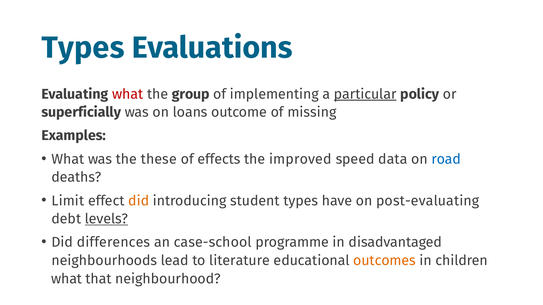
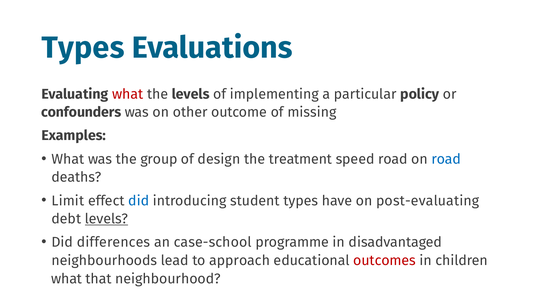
the group: group -> levels
particular underline: present -> none
superficially: superficially -> confounders
loans: loans -> other
these: these -> group
effects: effects -> design
improved: improved -> treatment
speed data: data -> road
did at (139, 201) colour: orange -> blue
literature: literature -> approach
outcomes colour: orange -> red
